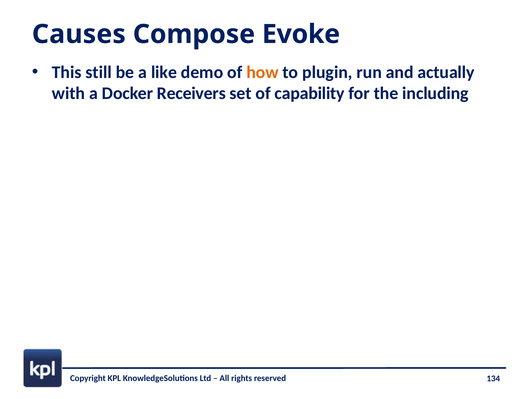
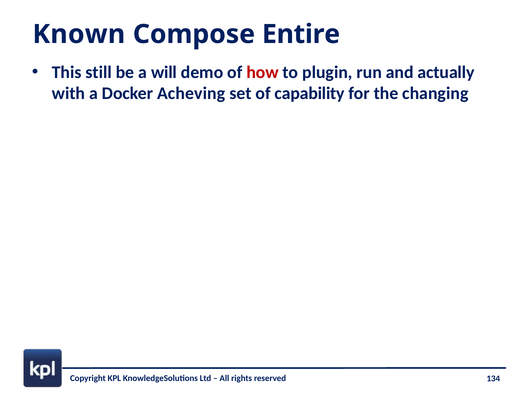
Causes: Causes -> Known
Evoke: Evoke -> Entire
like: like -> will
how colour: orange -> red
Receivers: Receivers -> Acheving
including: including -> changing
